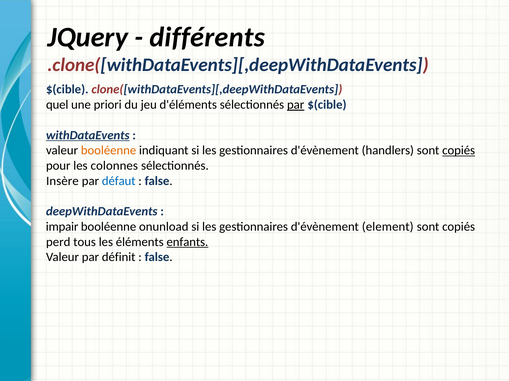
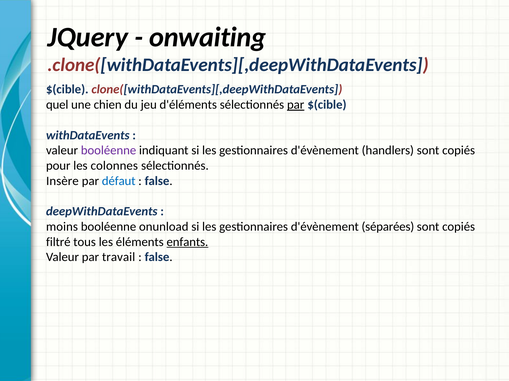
différents: différents -> onwaiting
priori: priori -> chien
withDataEvents underline: present -> none
booléenne at (109, 151) colour: orange -> purple
copiés at (459, 151) underline: present -> none
impair: impair -> moins
element: element -> séparées
perd: perd -> filtré
définit: définit -> travail
